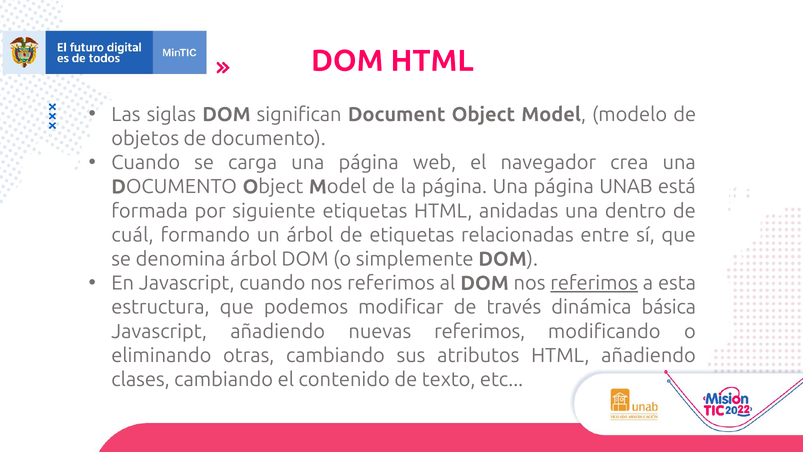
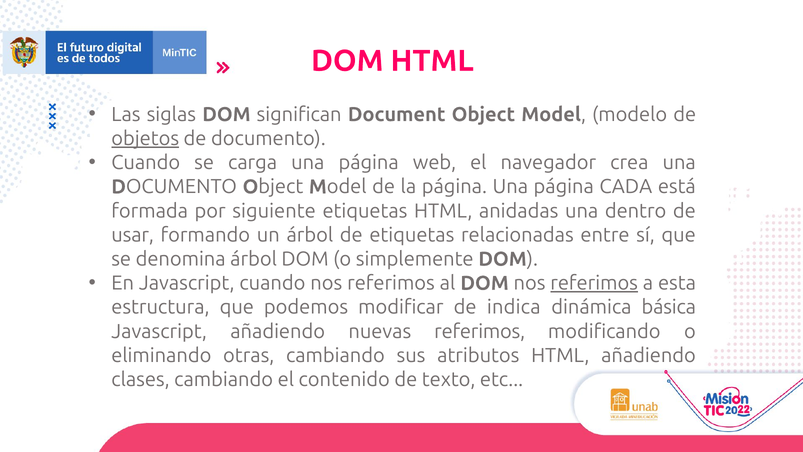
objetos underline: none -> present
UNAB: UNAB -> CADA
cuál: cuál -> usar
través: través -> indica
